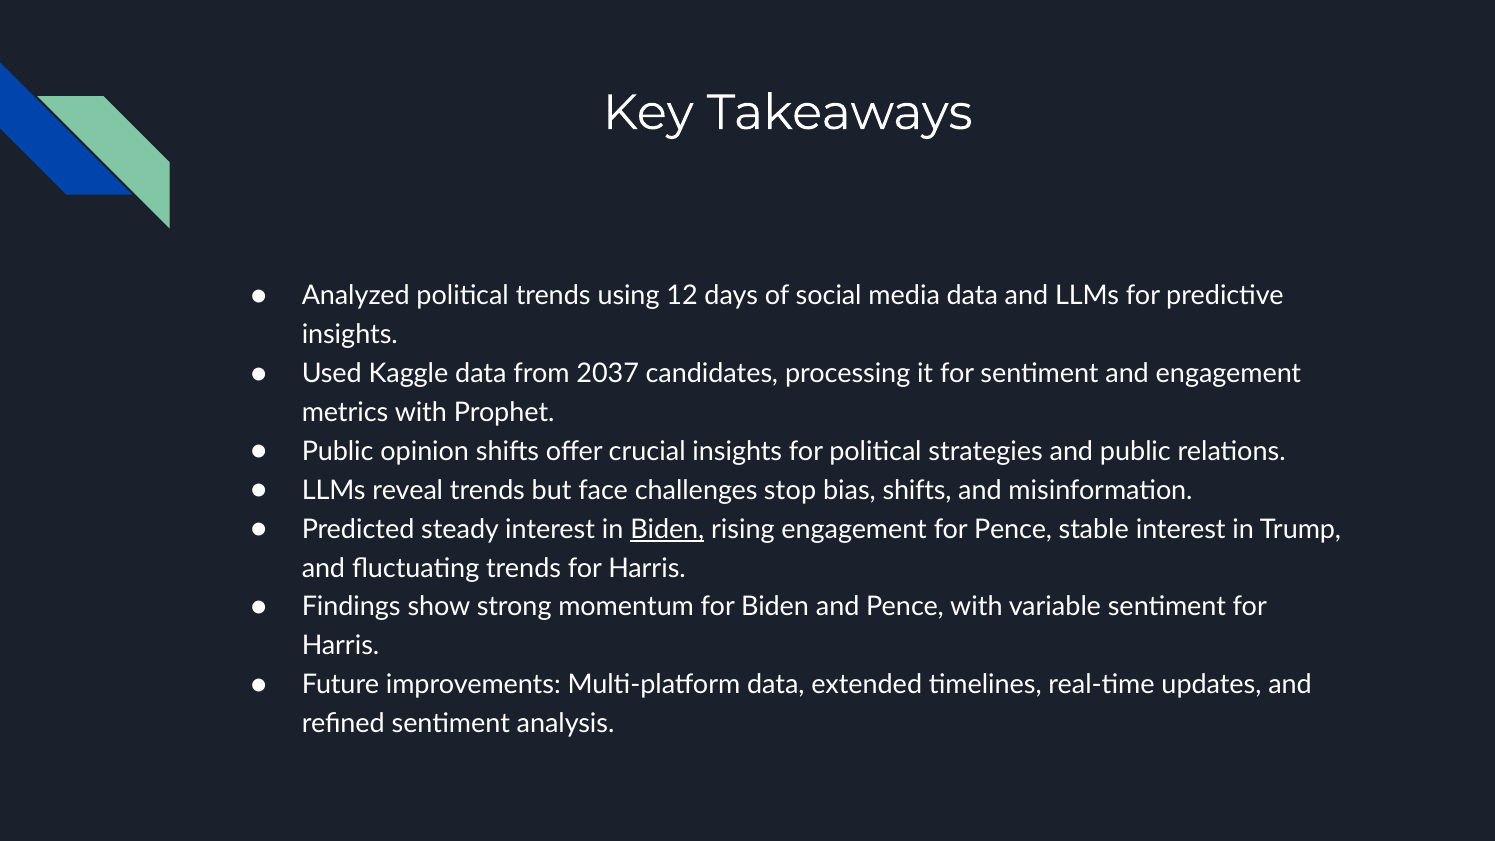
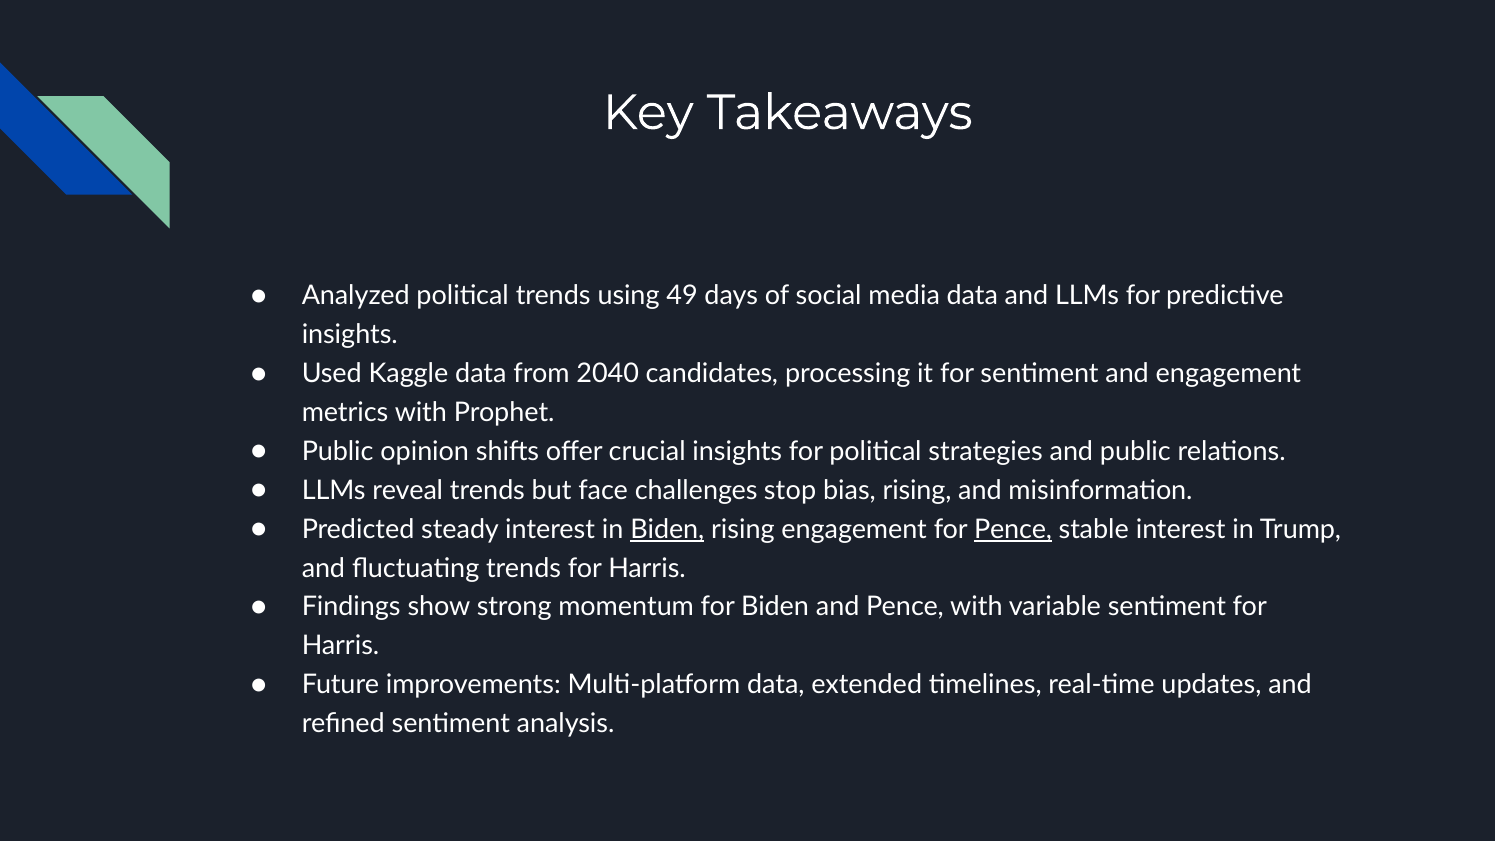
12: 12 -> 49
2037: 2037 -> 2040
bias shifts: shifts -> rising
Pence at (1013, 529) underline: none -> present
